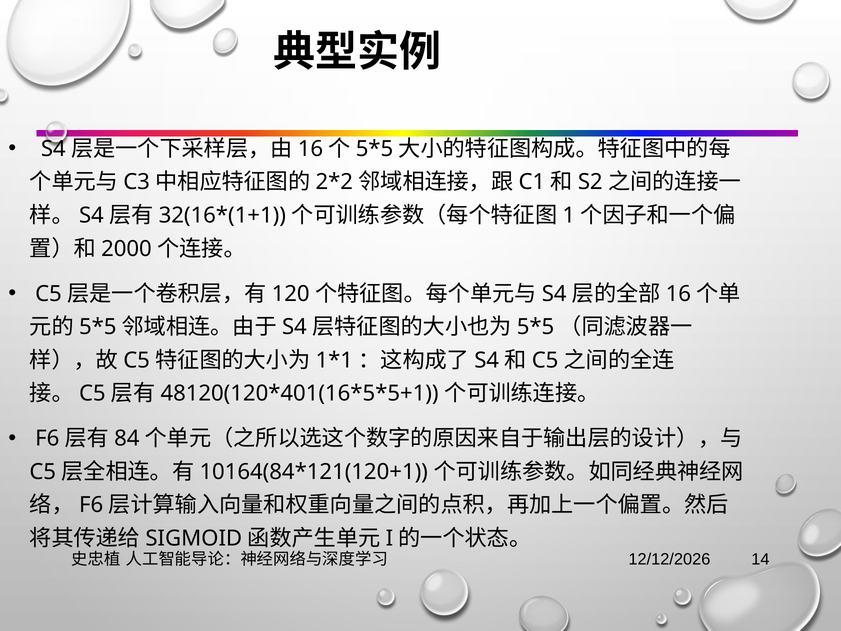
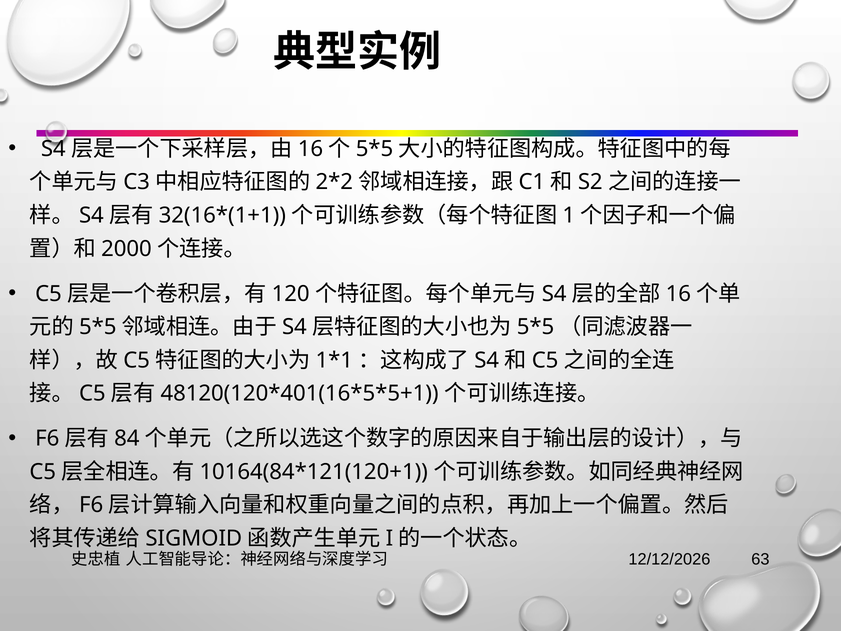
14: 14 -> 63
